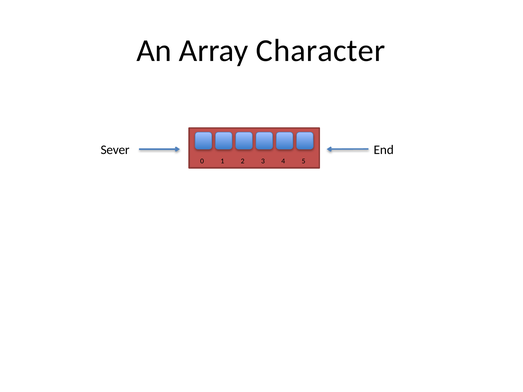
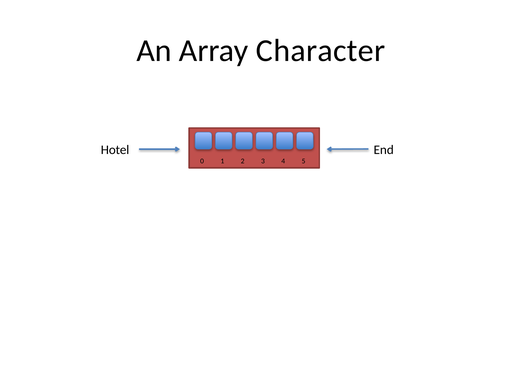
Sever: Sever -> Hotel
